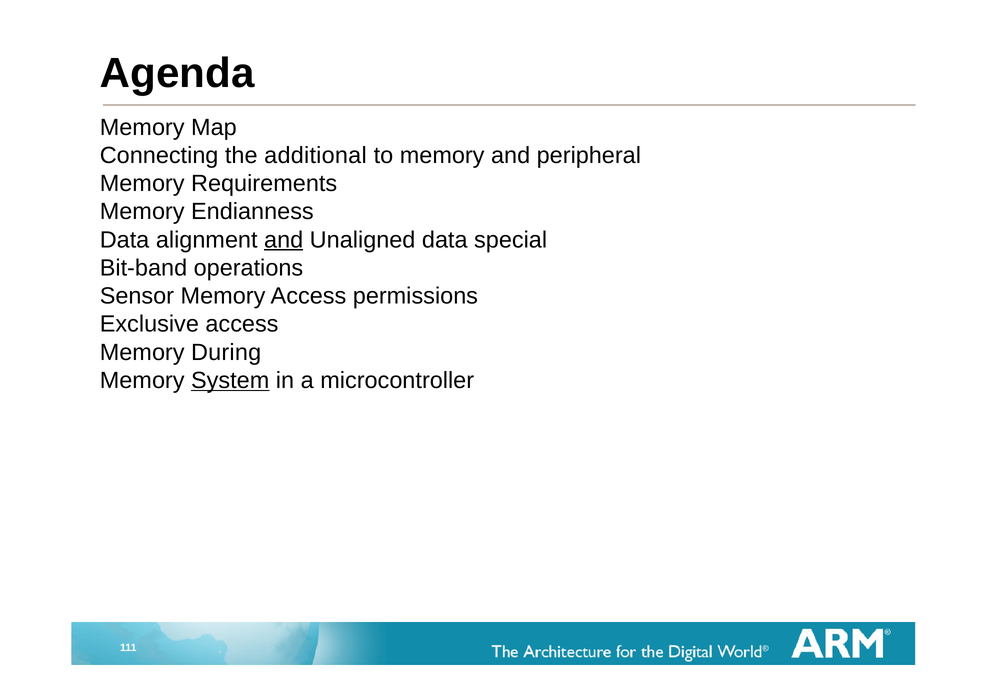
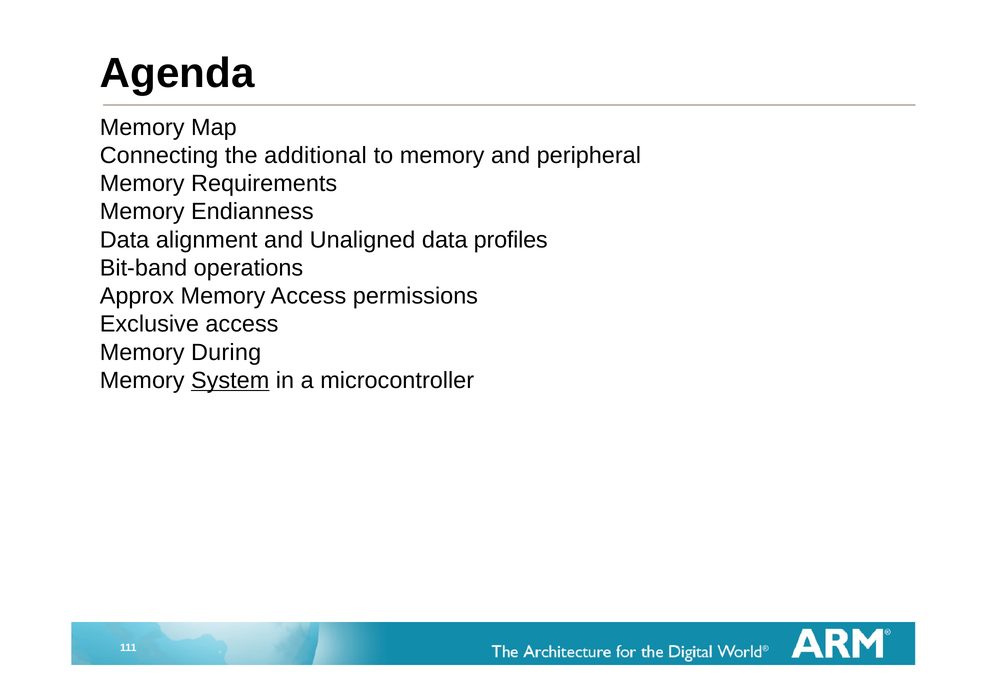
and at (284, 240) underline: present -> none
special: special -> profiles
Sensor: Sensor -> Approx
